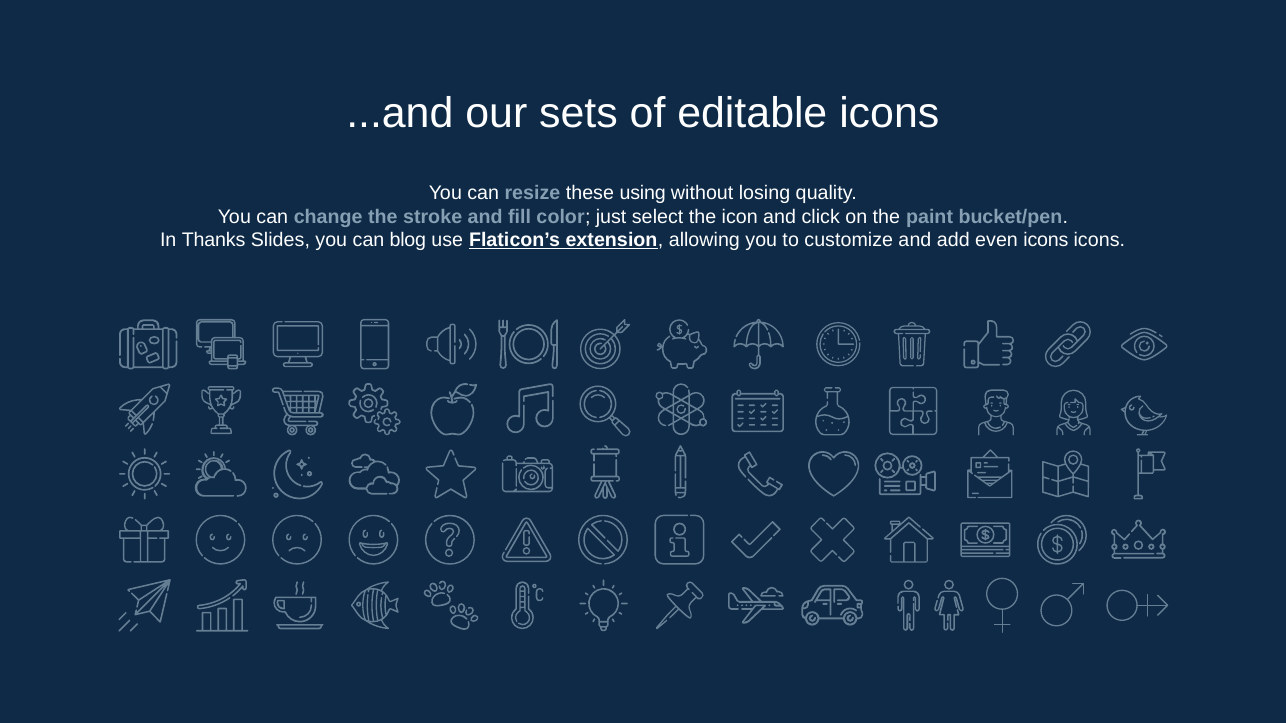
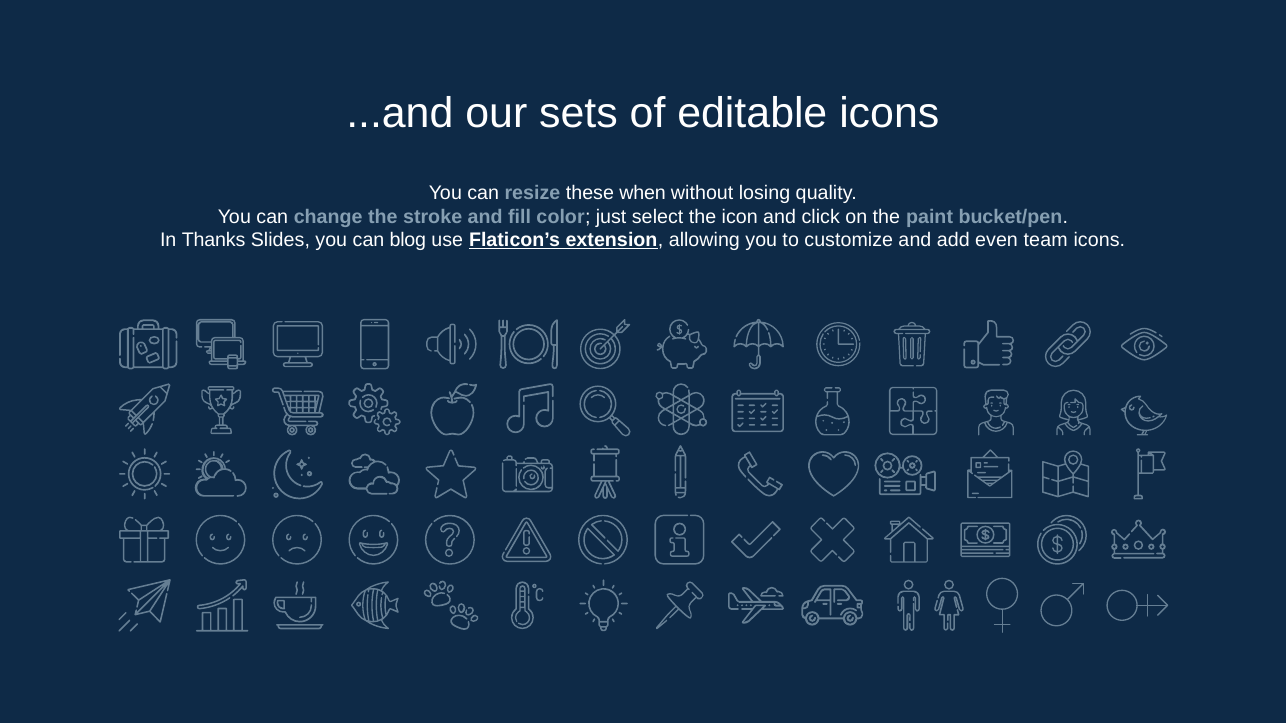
using: using -> when
even icons: icons -> team
